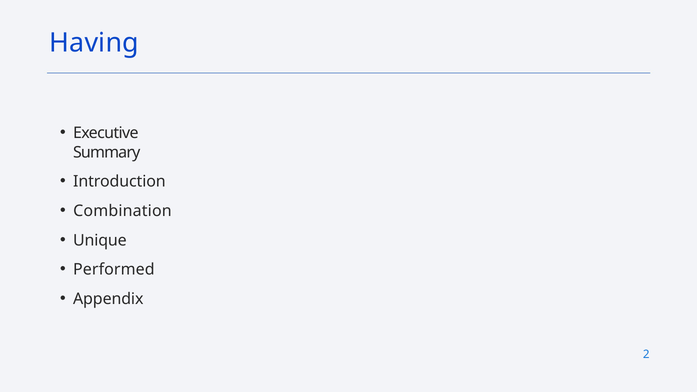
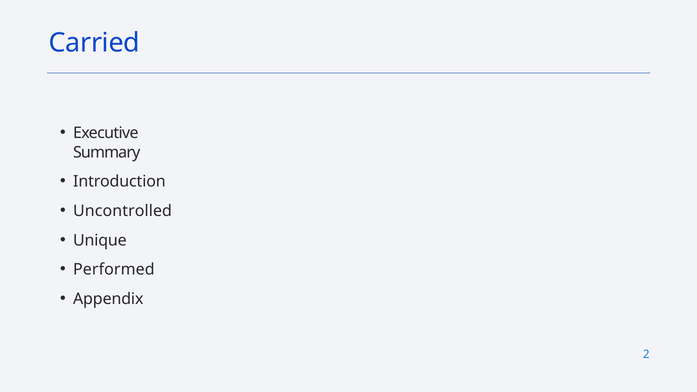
Having: Having -> Carried
Combination: Combination -> Uncontrolled
